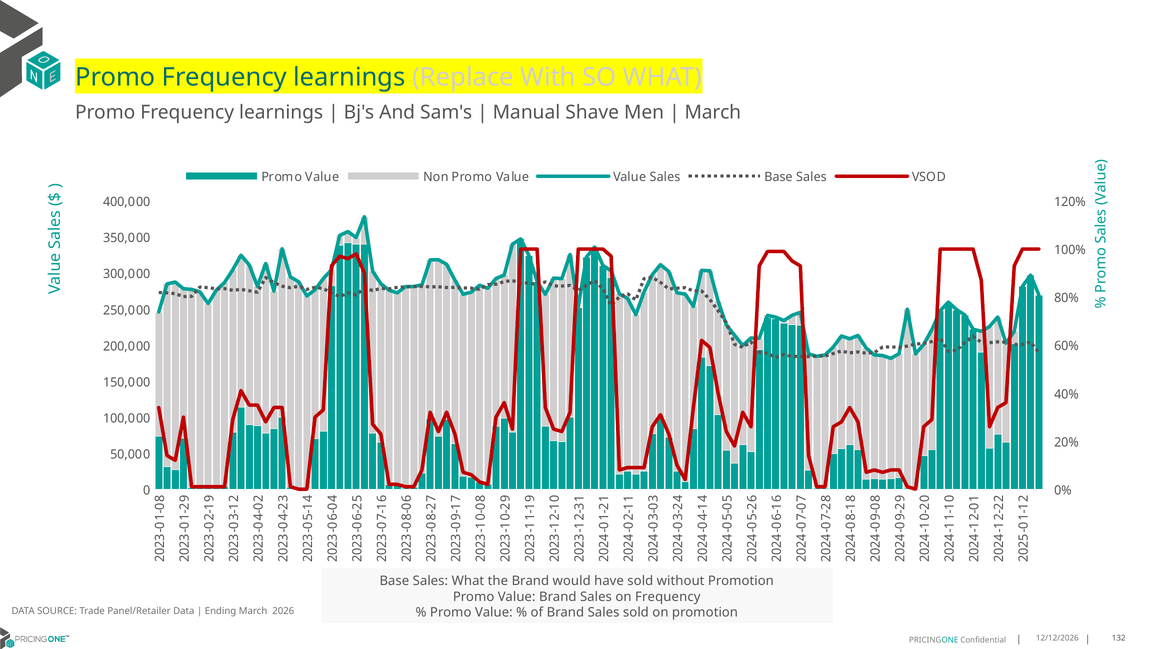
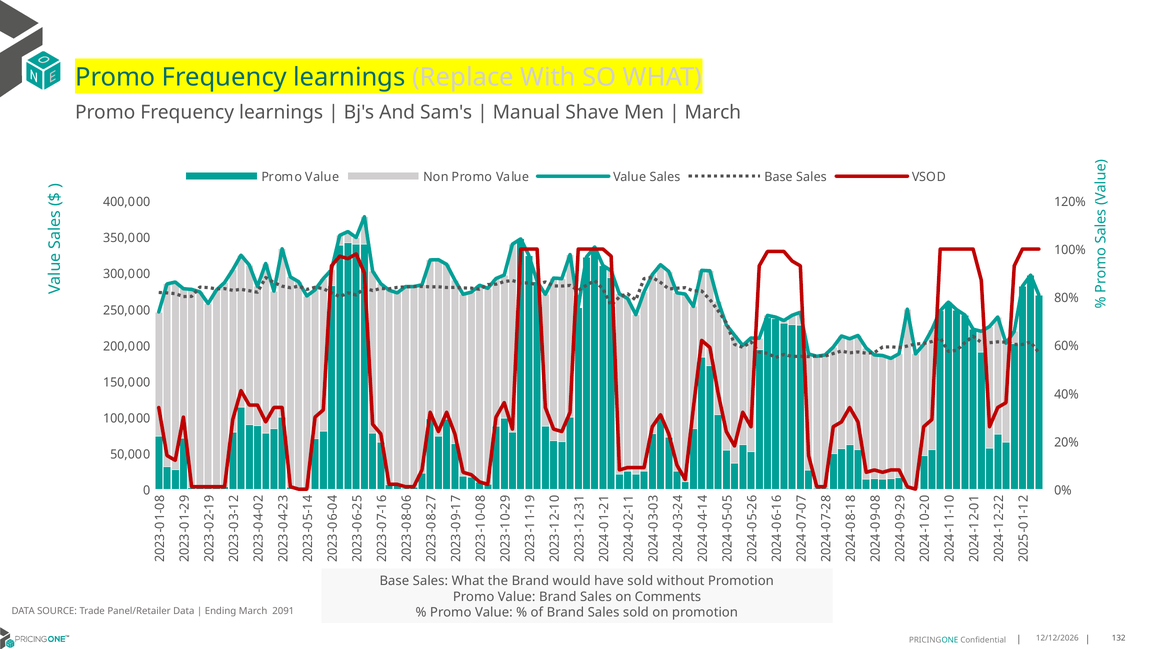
on Frequency: Frequency -> Comments
2026: 2026 -> 2091
